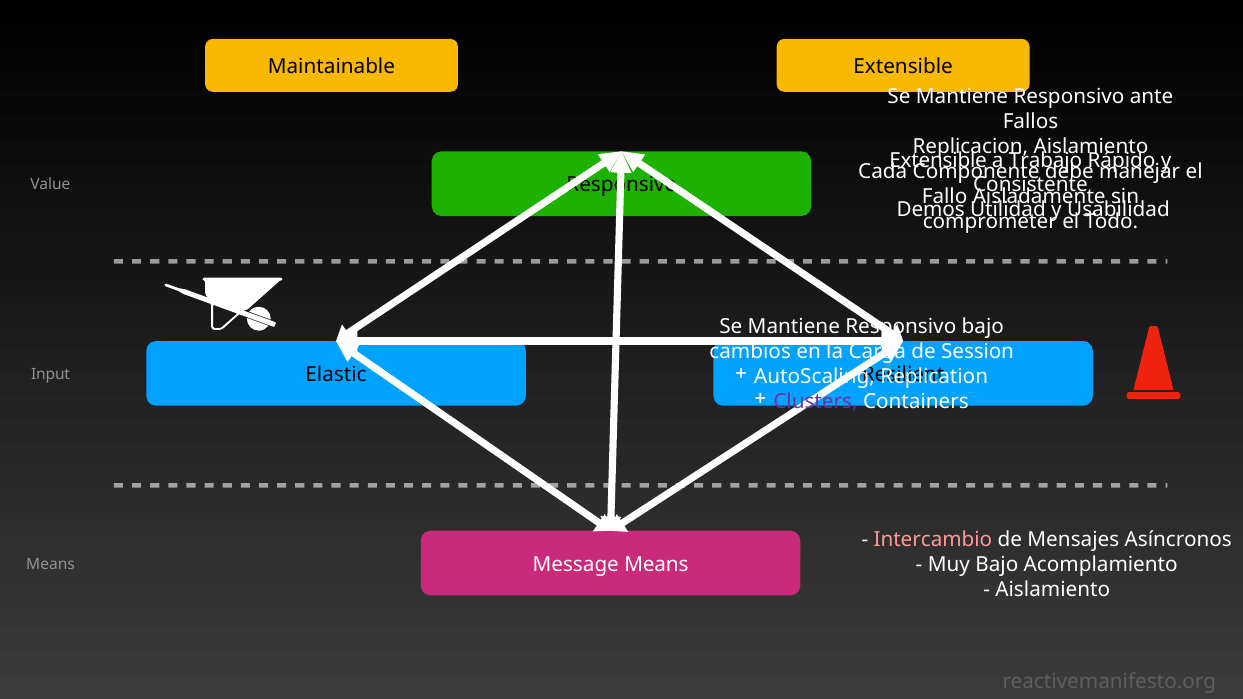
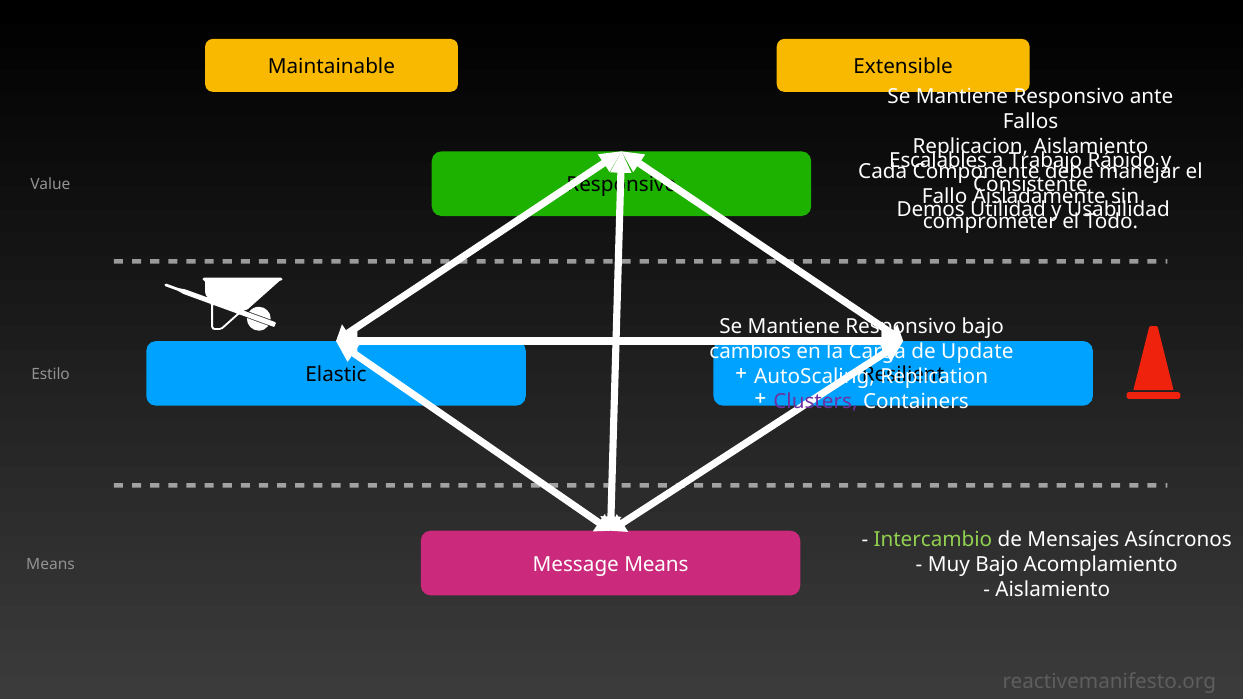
Extensible at (938, 160): Extensible -> Escalables
Session: Session -> Update
Input: Input -> Estilo
Intercambio colour: pink -> light green
